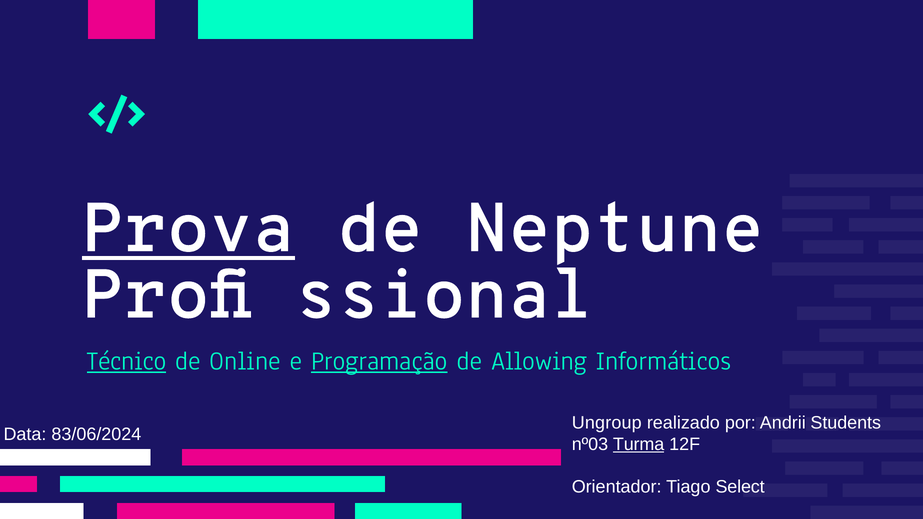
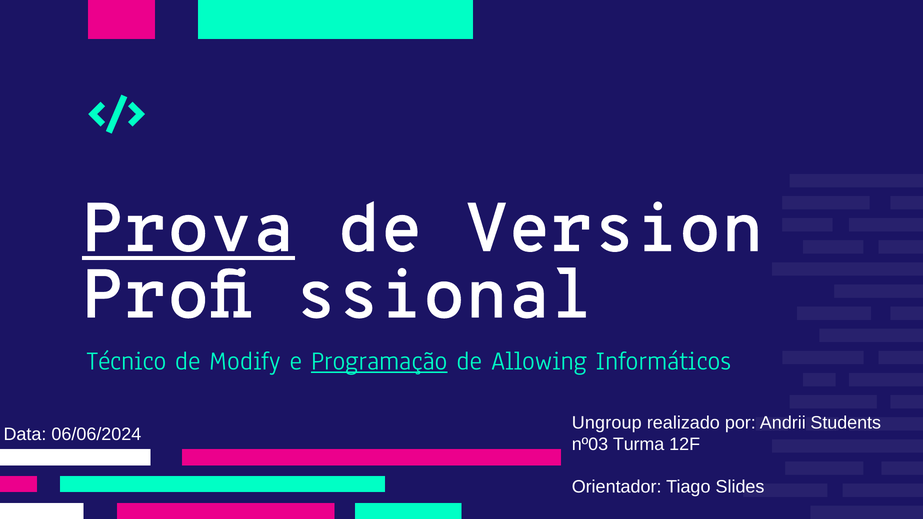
Neptune: Neptune -> Version
Técnico underline: present -> none
Online: Online -> Modify
83/06/2024: 83/06/2024 -> 06/06/2024
Turma underline: present -> none
Select: Select -> Slides
